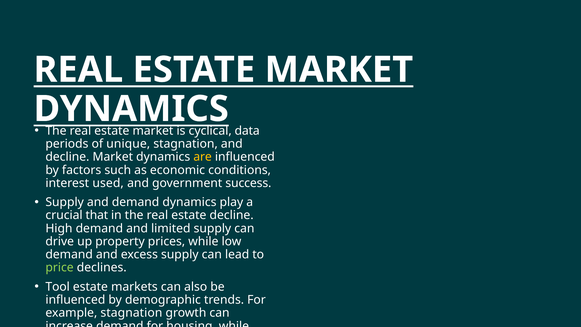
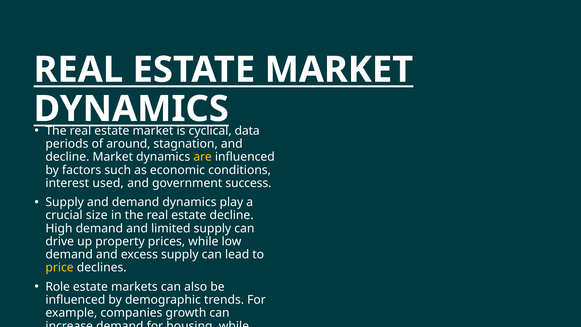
unique: unique -> around
that: that -> size
price colour: light green -> yellow
Tool: Tool -> Role
example stagnation: stagnation -> companies
